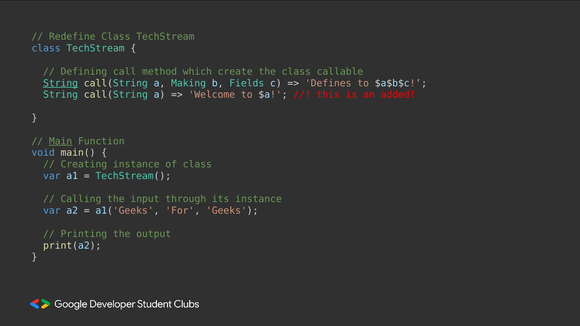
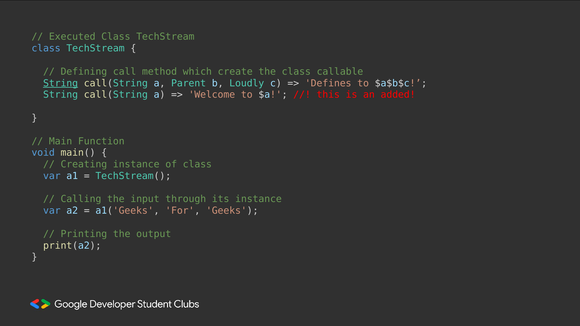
Redefine: Redefine -> Executed
Making: Making -> Parent
Fields: Fields -> Loudly
Main underline: present -> none
